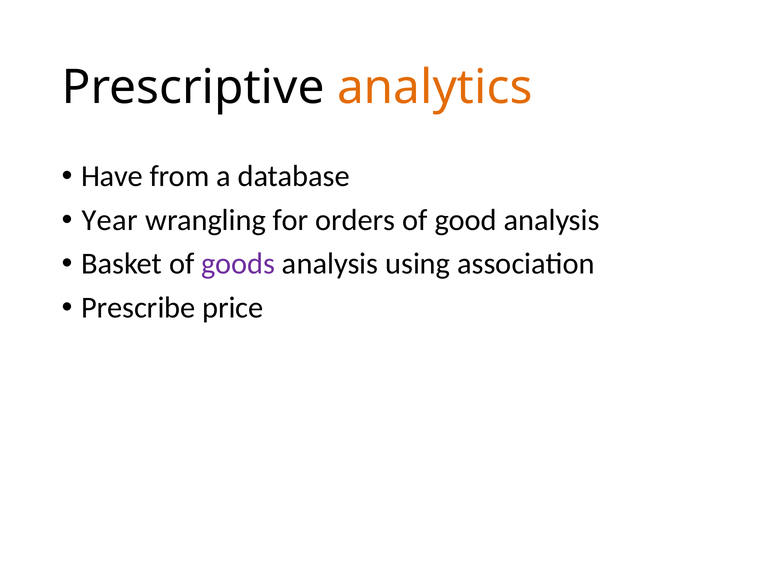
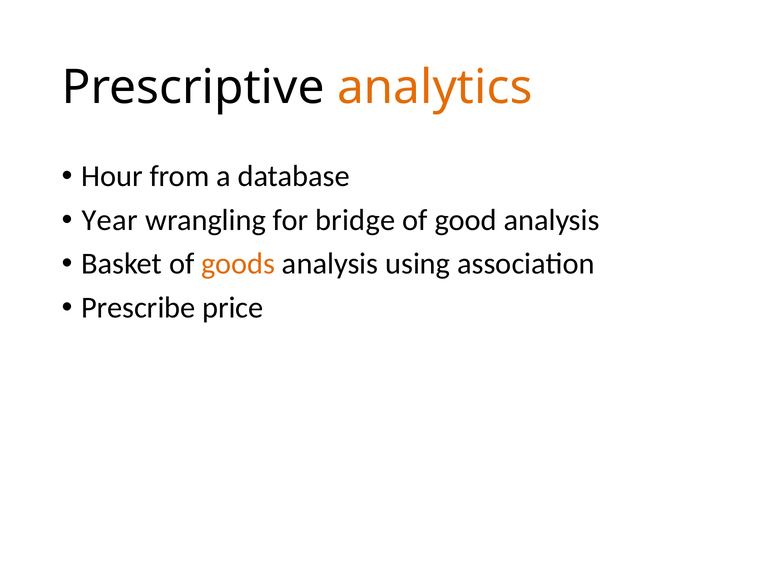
Have: Have -> Hour
orders: orders -> bridge
goods colour: purple -> orange
